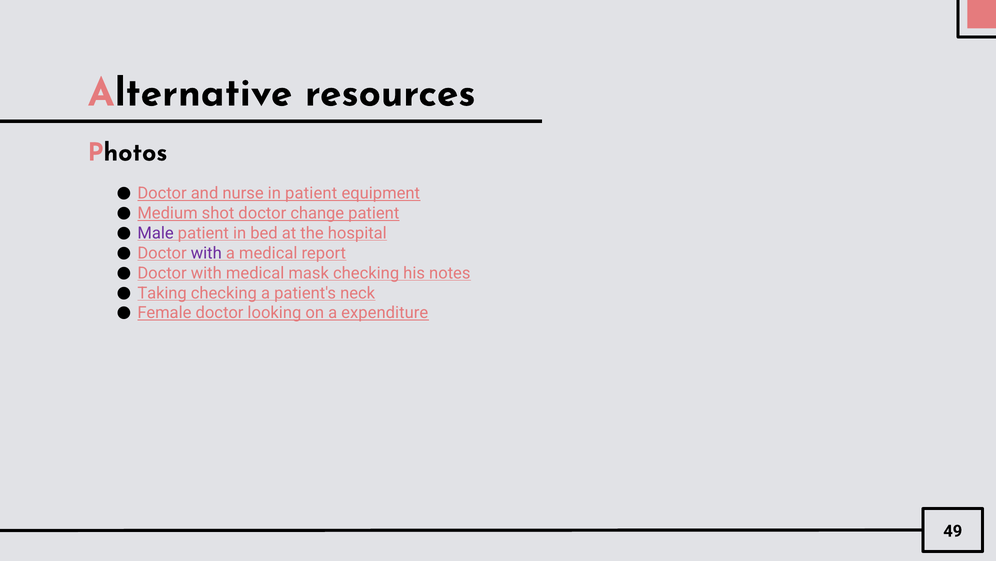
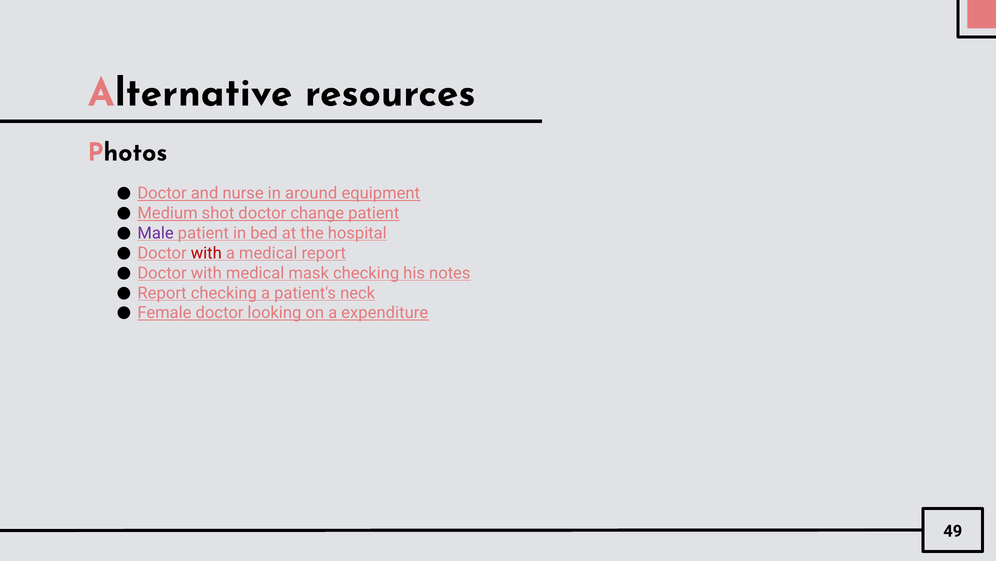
in patient: patient -> around
with at (206, 253) colour: purple -> red
Taking at (162, 293): Taking -> Report
